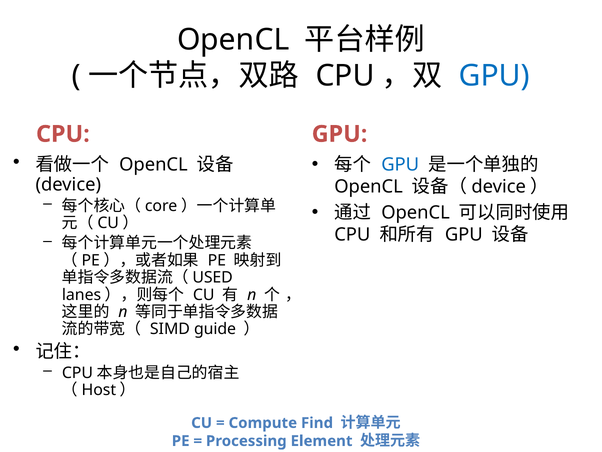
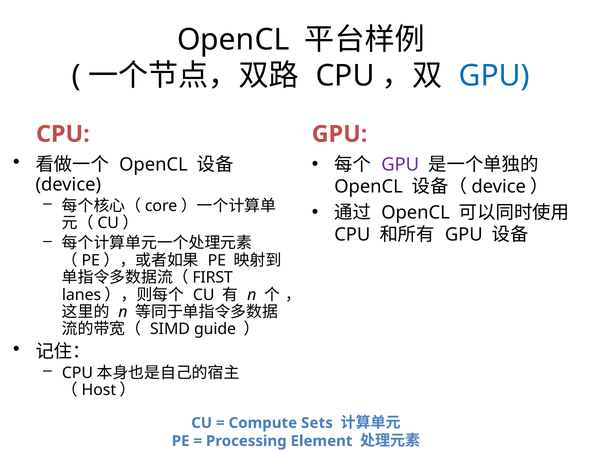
GPU at (400, 165) colour: blue -> purple
USED: USED -> FIRST
Find: Find -> Sets
